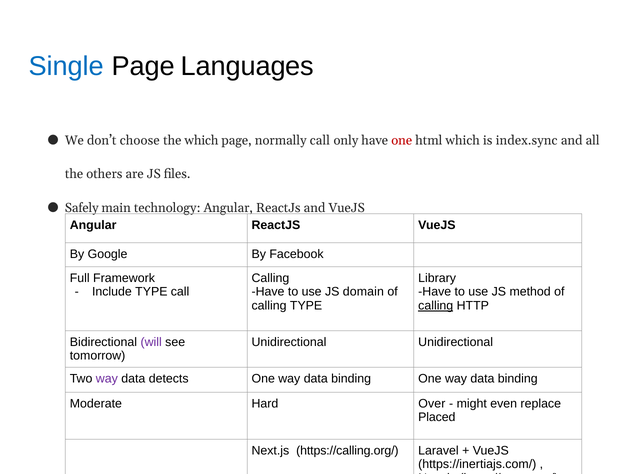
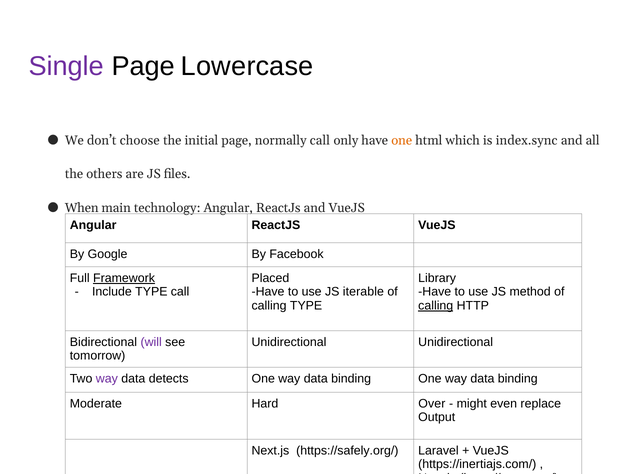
Single colour: blue -> purple
Languages: Languages -> Lowercase
the which: which -> initial
one at (402, 140) colour: red -> orange
Safely: Safely -> When
Framework underline: none -> present
Calling at (270, 278): Calling -> Placed
domain: domain -> iterable
Placed: Placed -> Output
https://calling.org/: https://calling.org/ -> https://safely.org/
